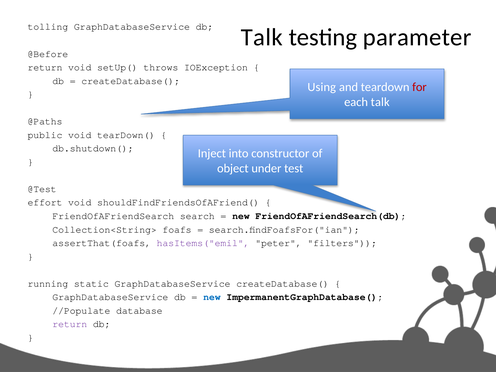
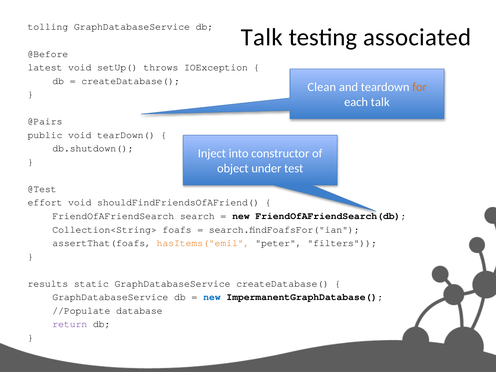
parameter: parameter -> associated
return at (45, 67): return -> latest
Using: Using -> Clean
for colour: red -> orange
@Paths: @Paths -> @Pairs
hasItems("emil colour: purple -> orange
running: running -> results
